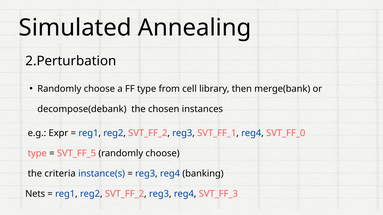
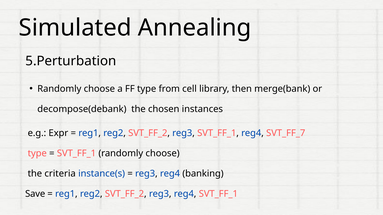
2.Perturbation: 2.Perturbation -> 5.Perturbation
SVT_FF_0: SVT_FF_0 -> SVT_FF_7
SVT_FF_5 at (76, 154): SVT_FF_5 -> SVT_FF_1
Nets: Nets -> Save
reg4 SVT_FF_3: SVT_FF_3 -> SVT_FF_1
